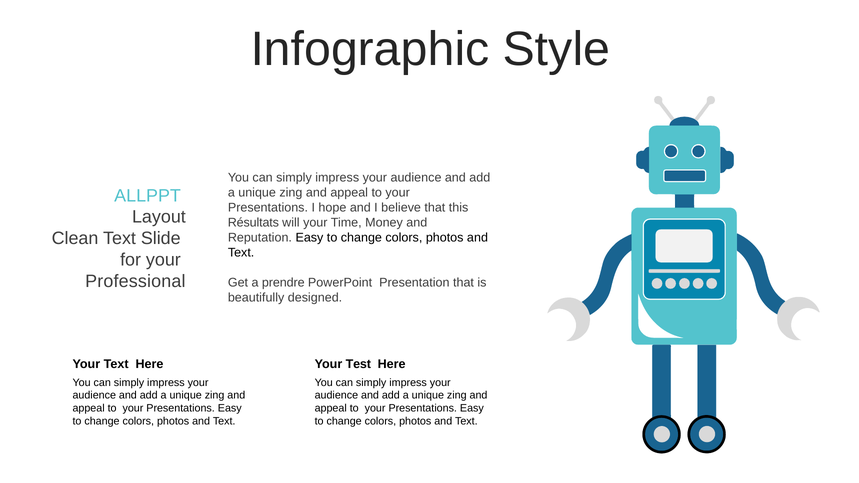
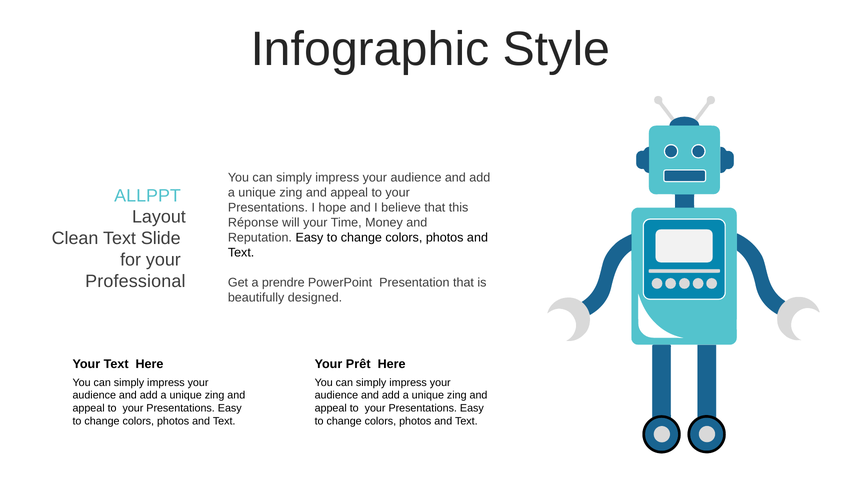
Résultats: Résultats -> Réponse
Test: Test -> Prêt
